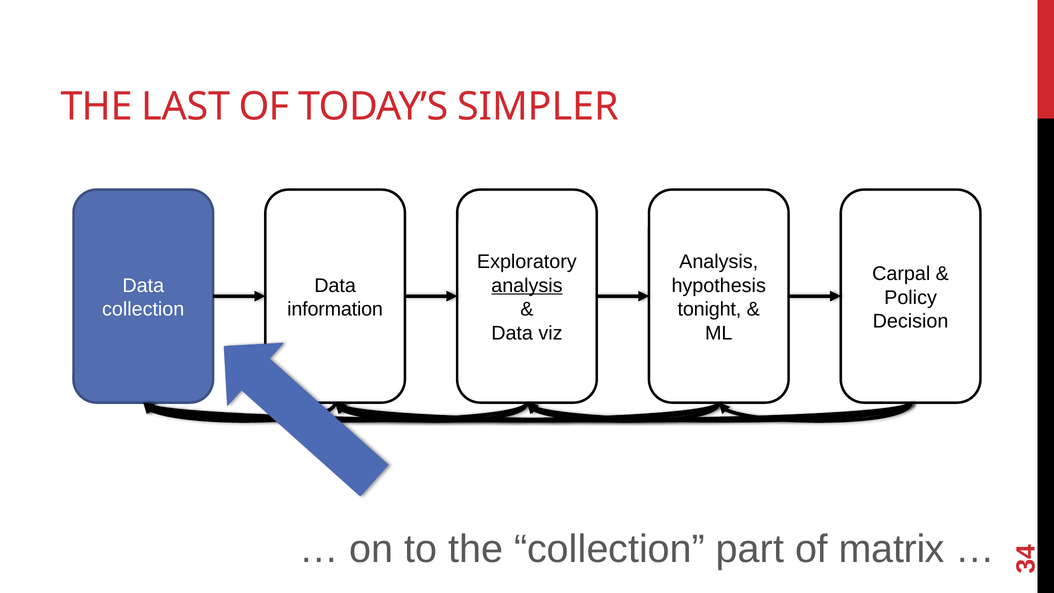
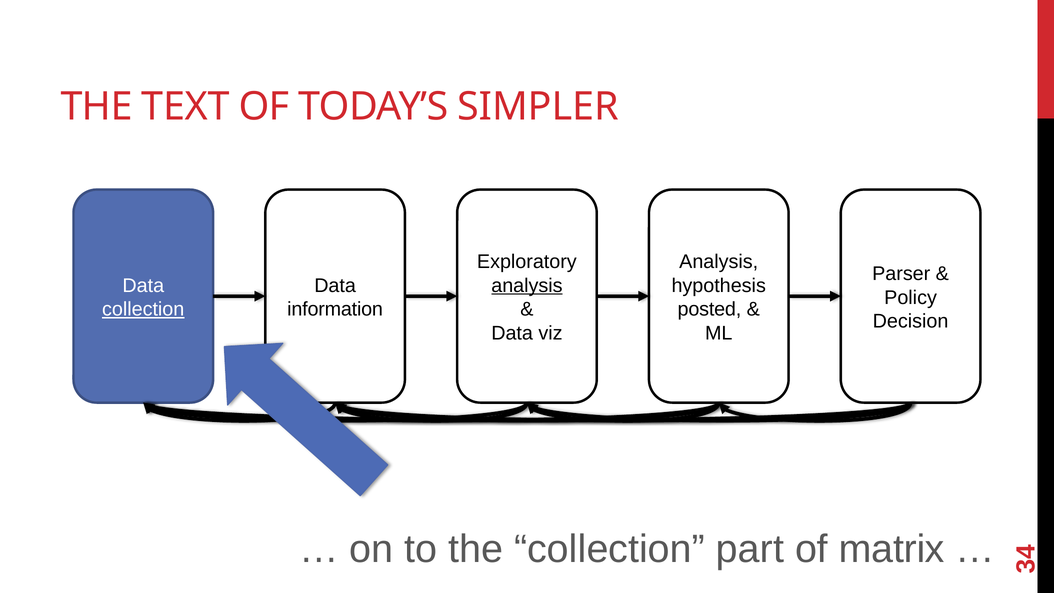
LAST: LAST -> TEXT
Carpal: Carpal -> Parser
collection at (143, 309) underline: none -> present
tonight: tonight -> posted
